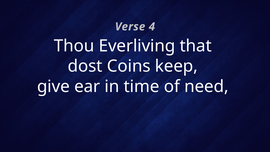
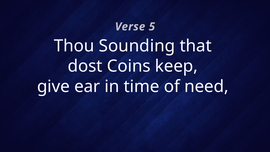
4: 4 -> 5
Everliving: Everliving -> Sounding
